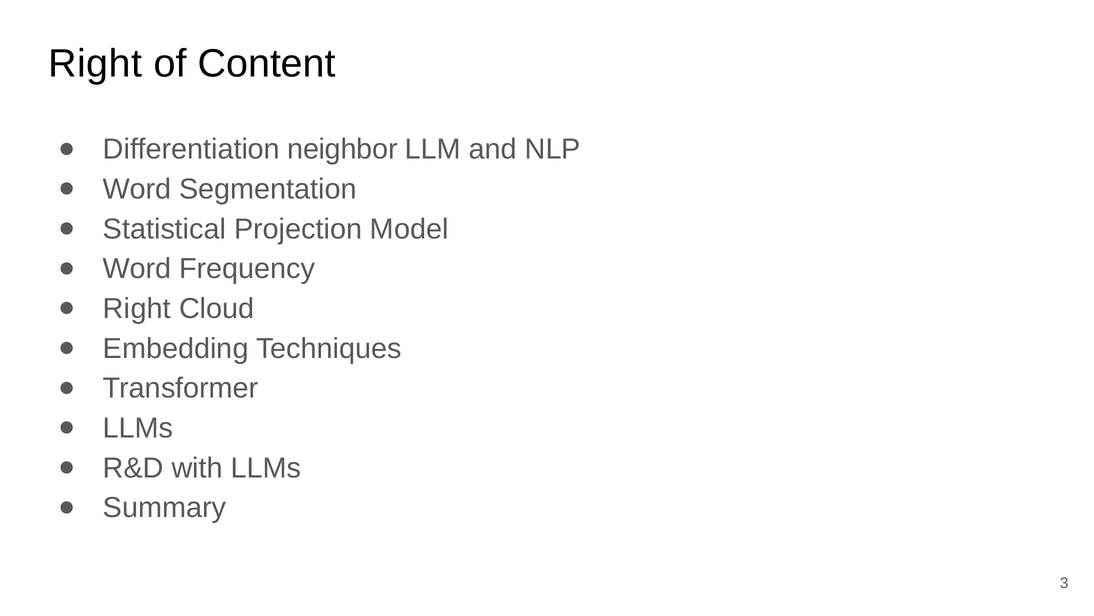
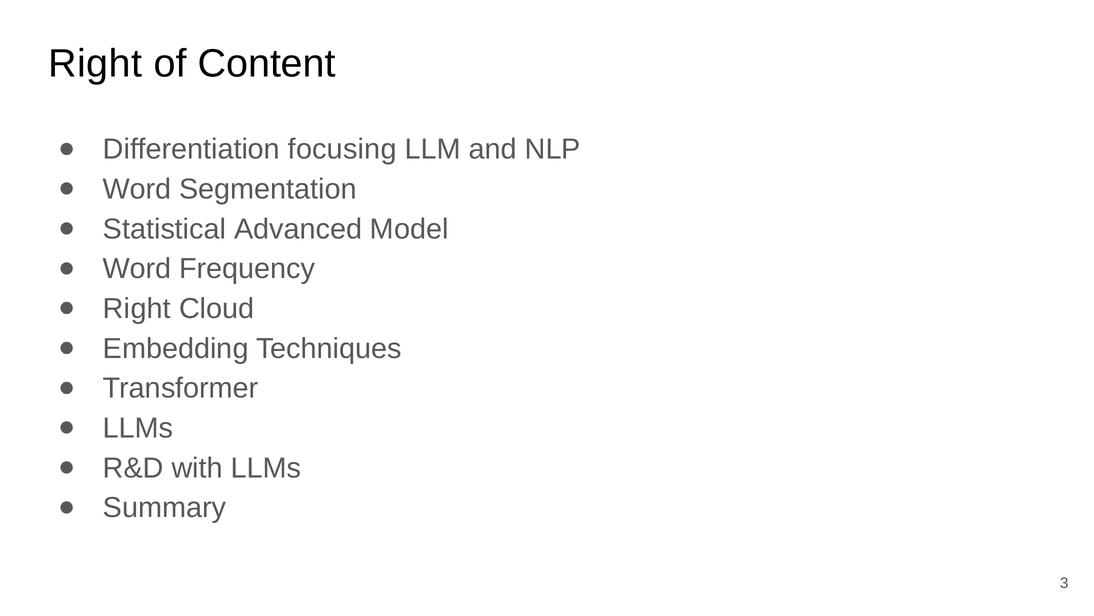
neighbor: neighbor -> focusing
Projection: Projection -> Advanced
